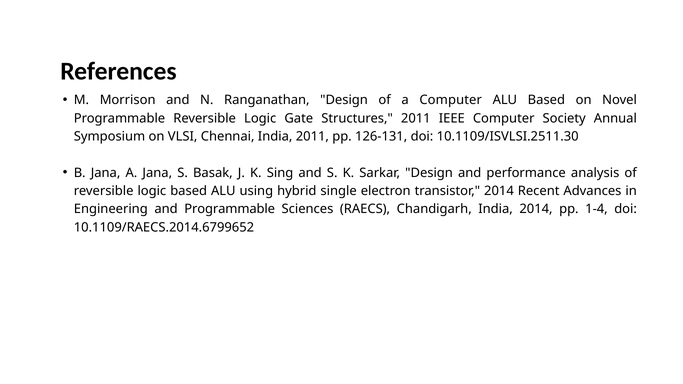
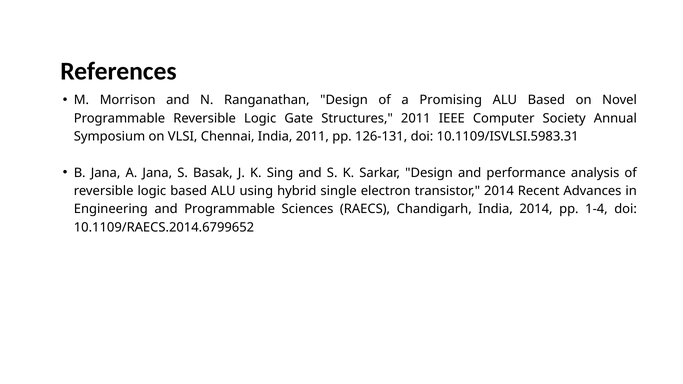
a Computer: Computer -> Promising
10.1109/ISVLSI.2511.30: 10.1109/ISVLSI.2511.30 -> 10.1109/ISVLSI.5983.31
